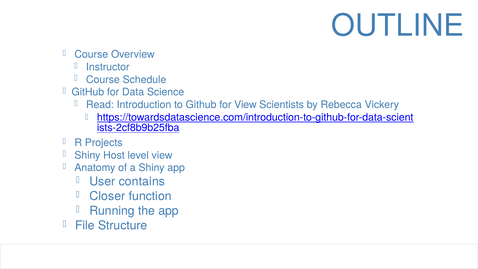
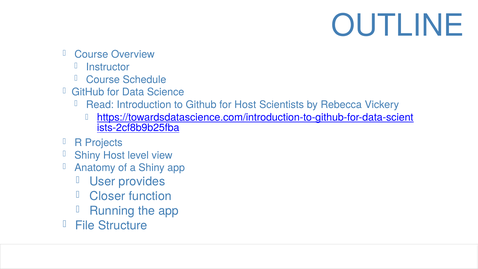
for View: View -> Host
contains: contains -> provides
